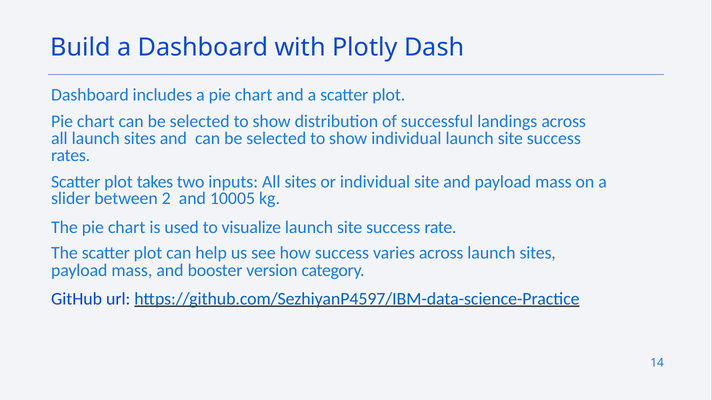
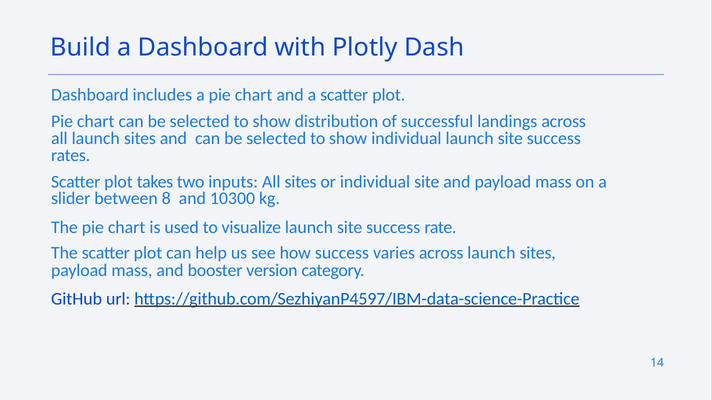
2: 2 -> 8
10005: 10005 -> 10300
